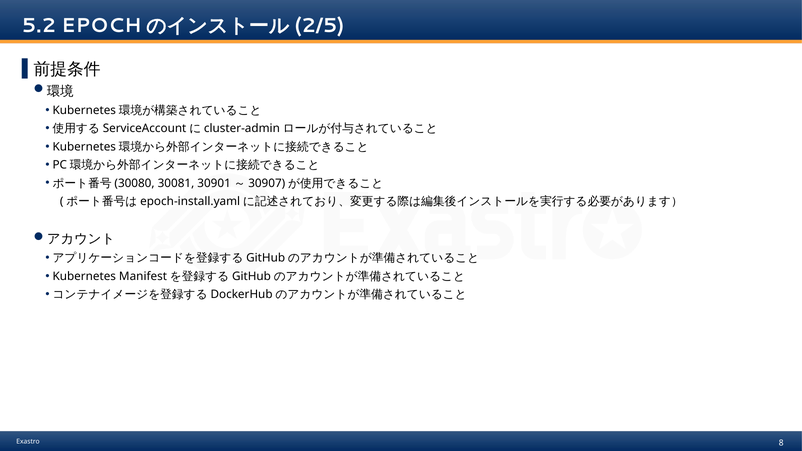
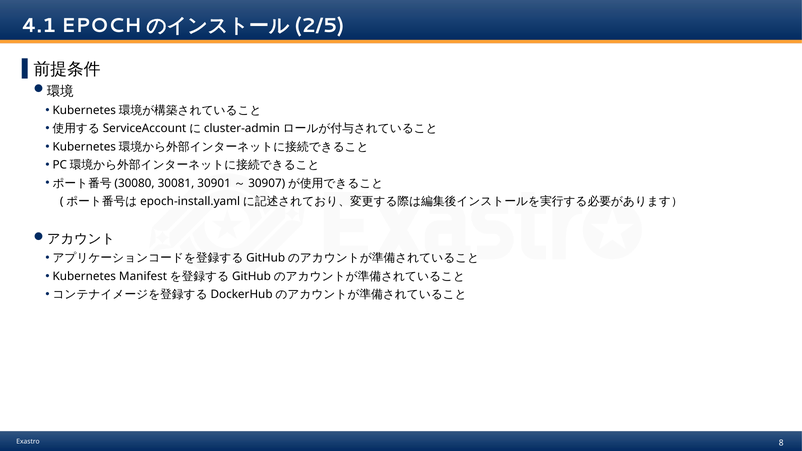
5.2: 5.2 -> 4.1
